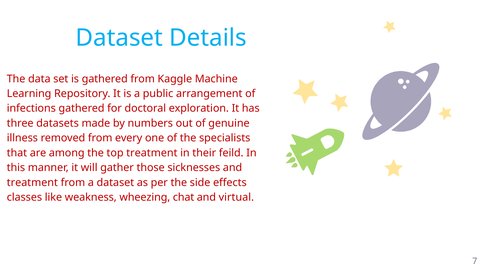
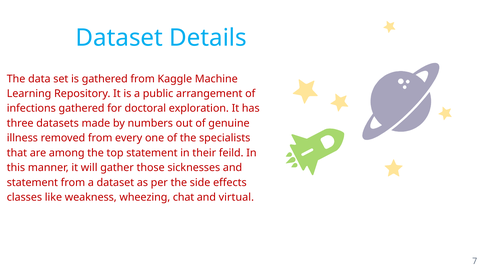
top treatment: treatment -> statement
treatment at (32, 182): treatment -> statement
